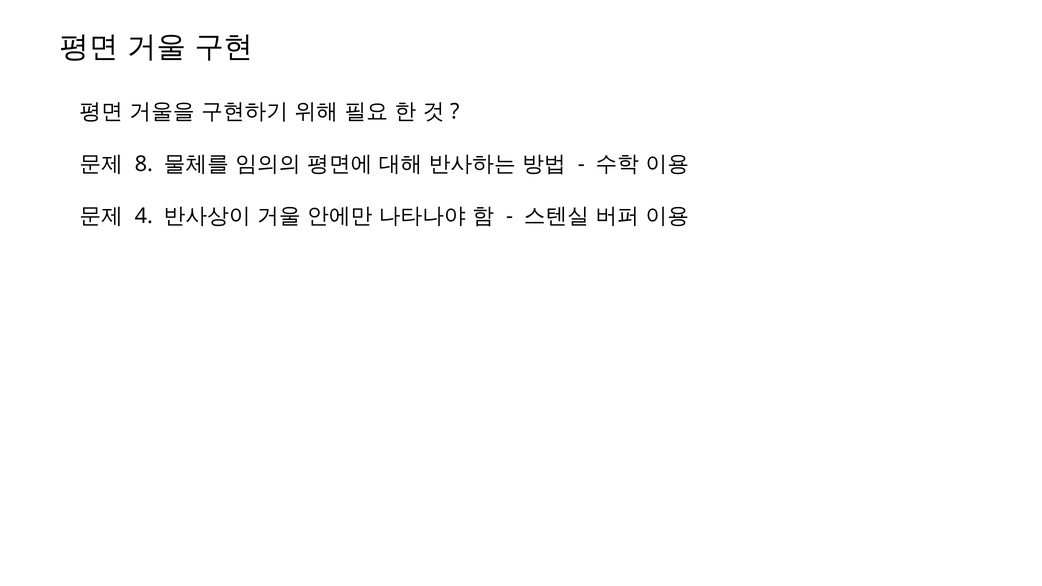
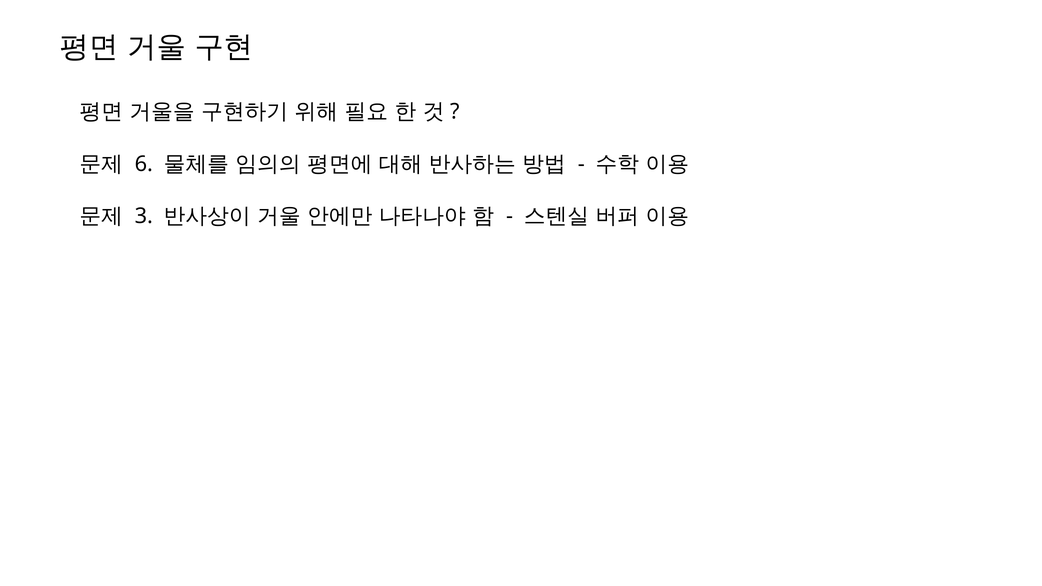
8: 8 -> 6
4: 4 -> 3
